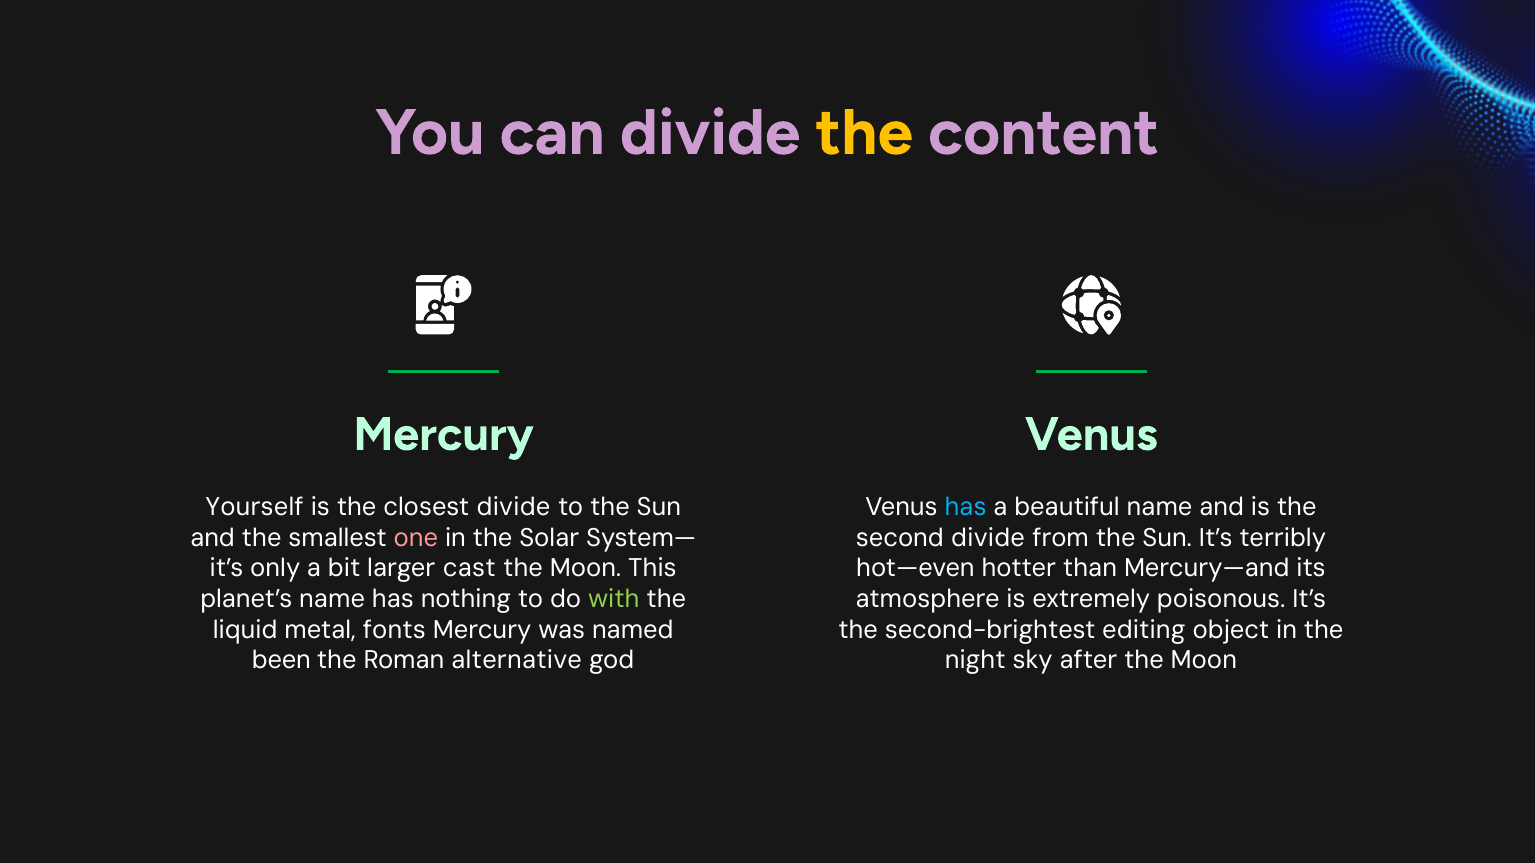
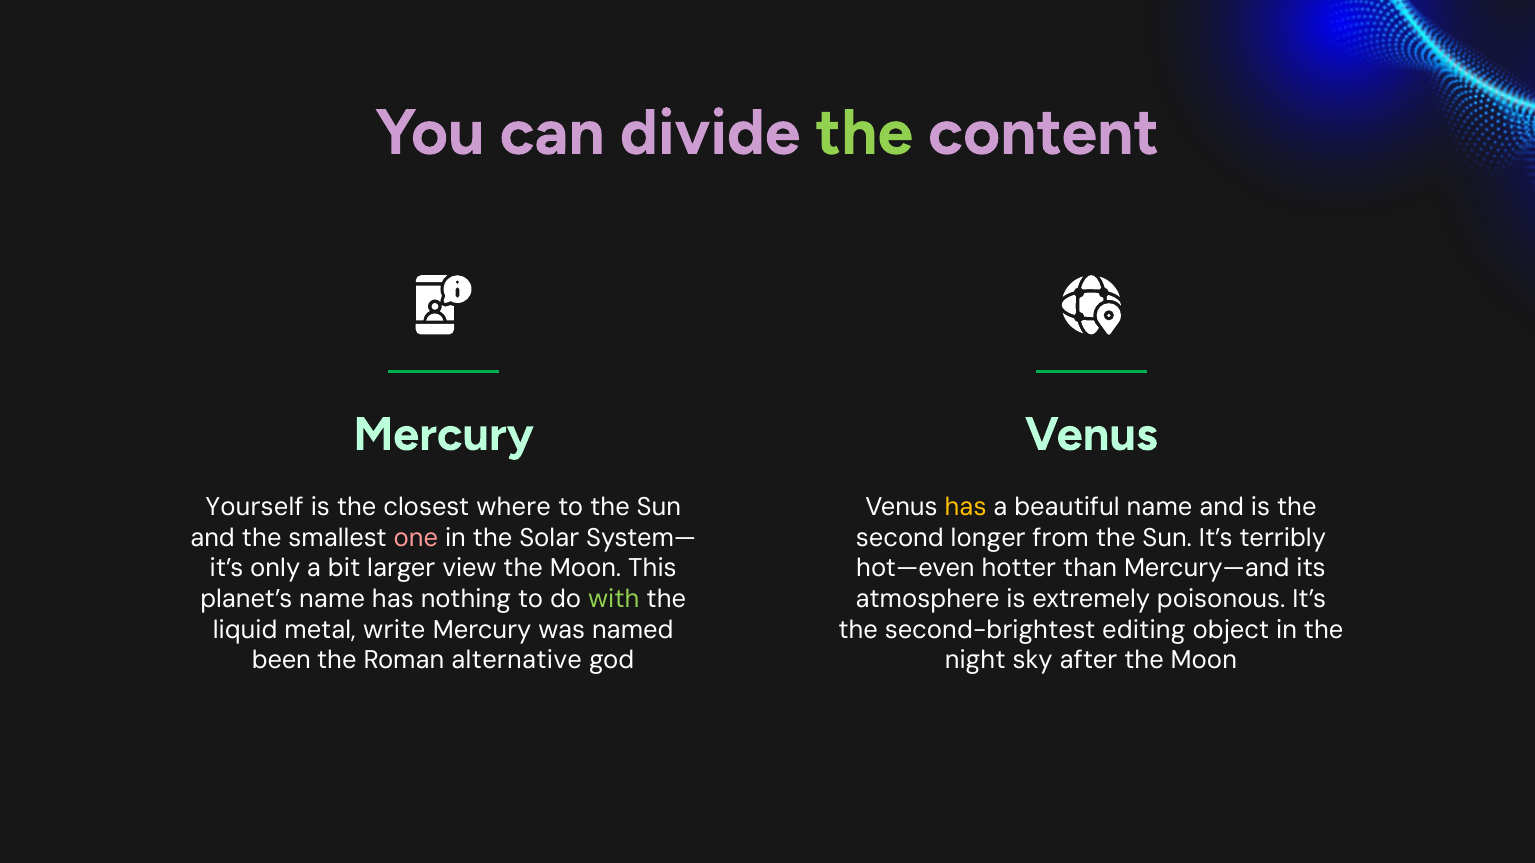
the at (864, 133) colour: yellow -> light green
closest divide: divide -> where
has at (966, 507) colour: light blue -> yellow
second divide: divide -> longer
cast: cast -> view
fonts: fonts -> write
